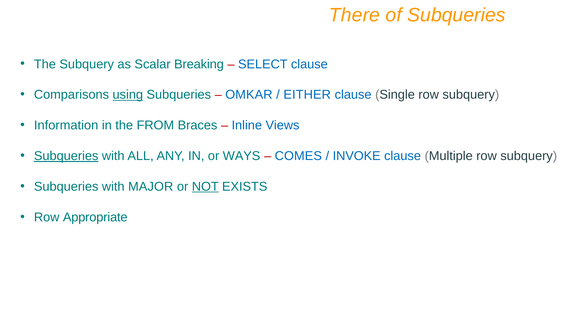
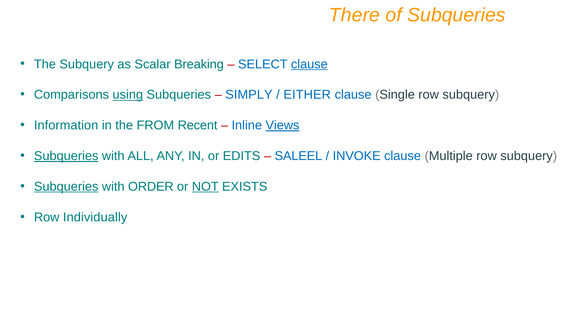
clause at (309, 64) underline: none -> present
OMKAR: OMKAR -> SIMPLY
Braces: Braces -> Recent
Views underline: none -> present
WAYS: WAYS -> EDITS
COMES: COMES -> SALEEL
Subqueries at (66, 187) underline: none -> present
MAJOR: MAJOR -> ORDER
Appropriate: Appropriate -> Individually
